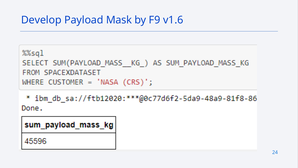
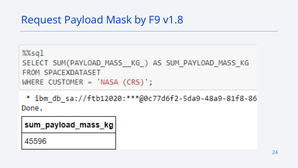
Develop: Develop -> Request
v1.6: v1.6 -> v1.8
